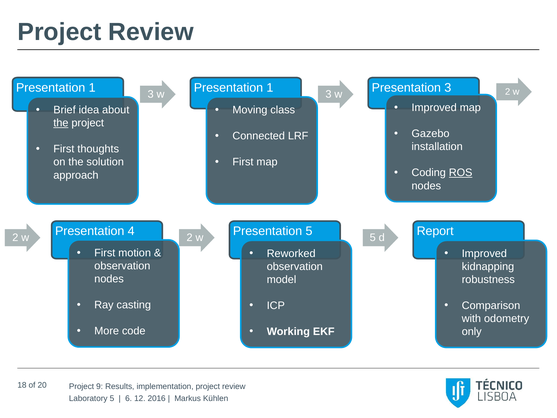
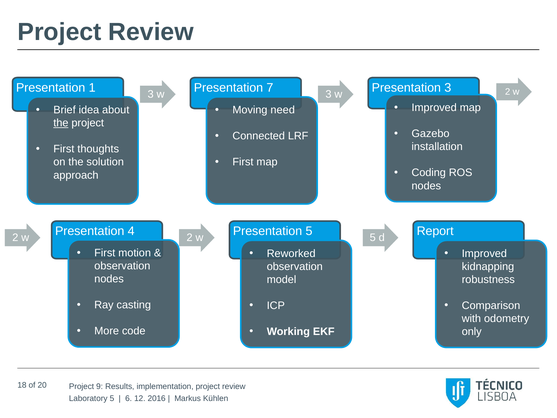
1 at (270, 88): 1 -> 7
class: class -> need
ROS underline: present -> none
